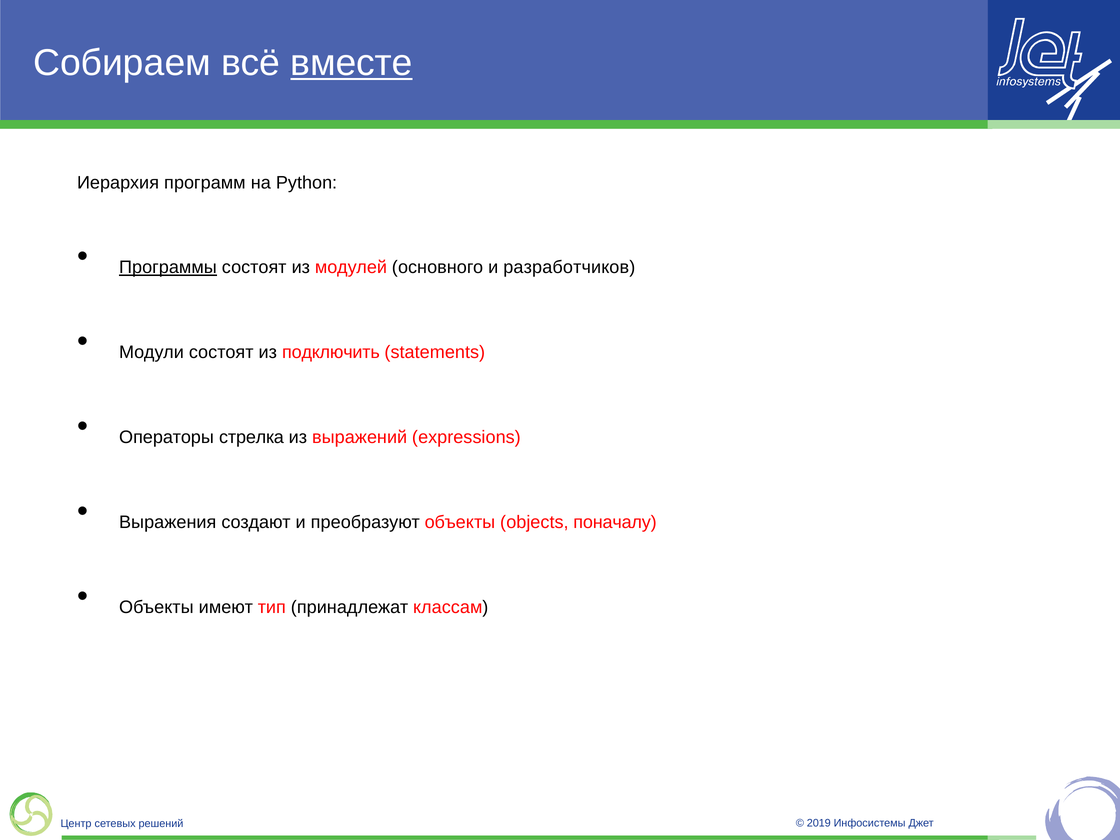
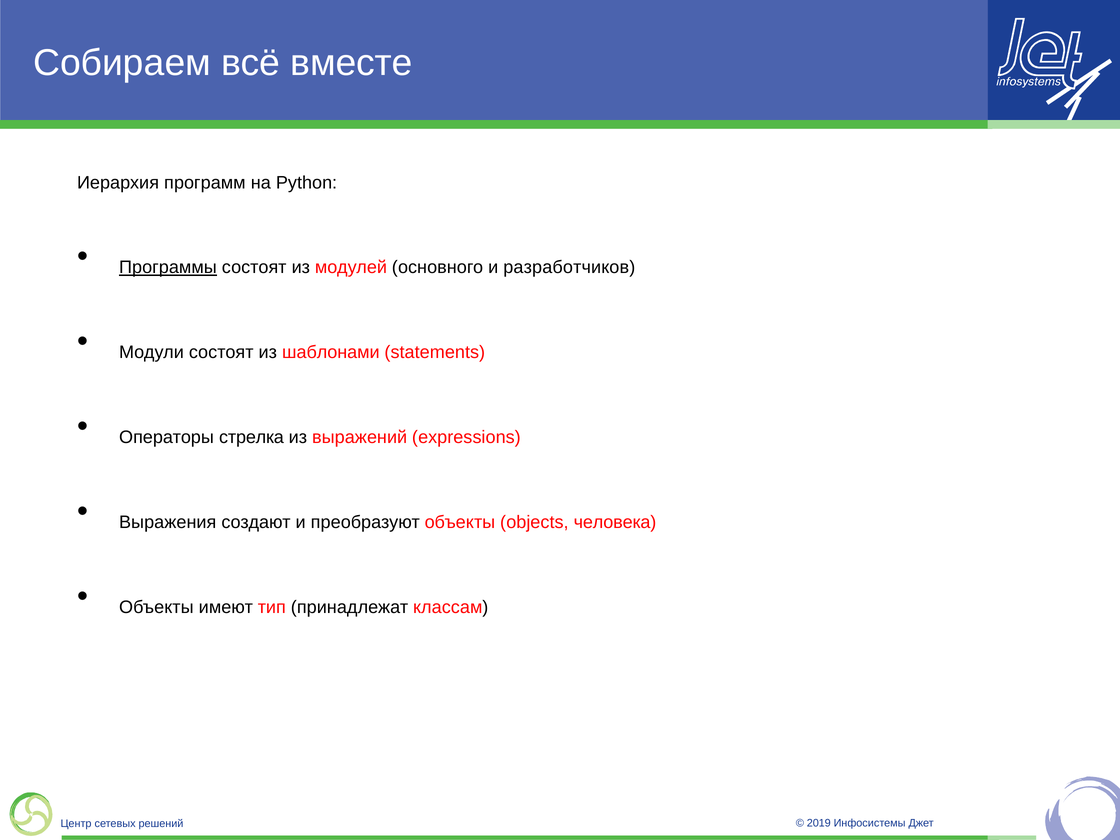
вместе underline: present -> none
подключить: подключить -> шаблонами
поначалу: поначалу -> человека
